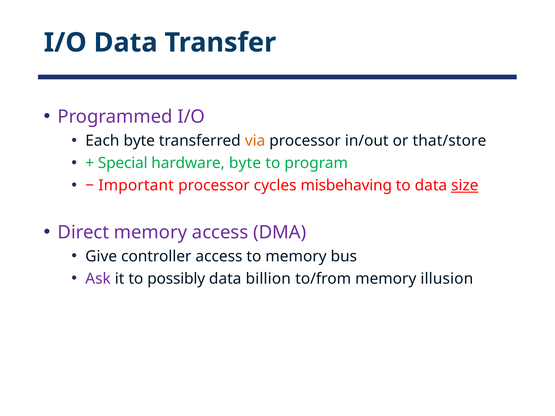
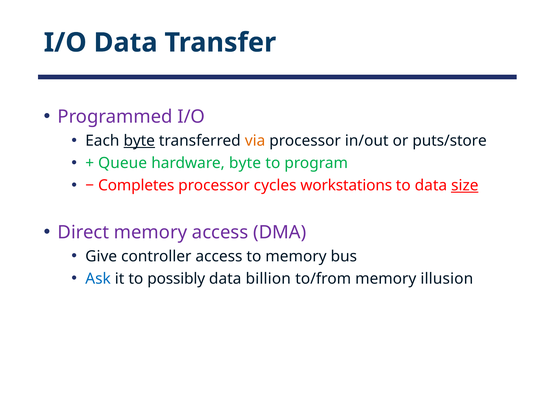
byte at (139, 141) underline: none -> present
that/store: that/store -> puts/store
Special: Special -> Queue
Important: Important -> Completes
misbehaving: misbehaving -> workstations
Ask colour: purple -> blue
